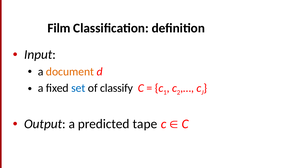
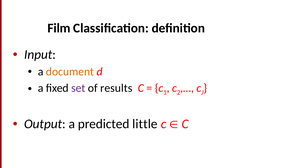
set colour: blue -> purple
classify: classify -> results
tape: tape -> little
